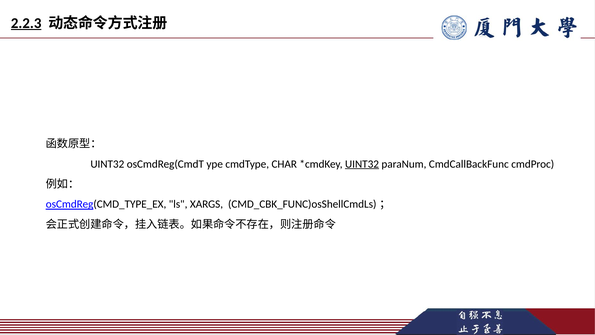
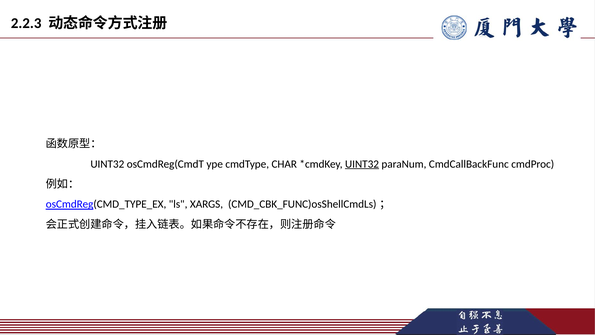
2.2.3 underline: present -> none
